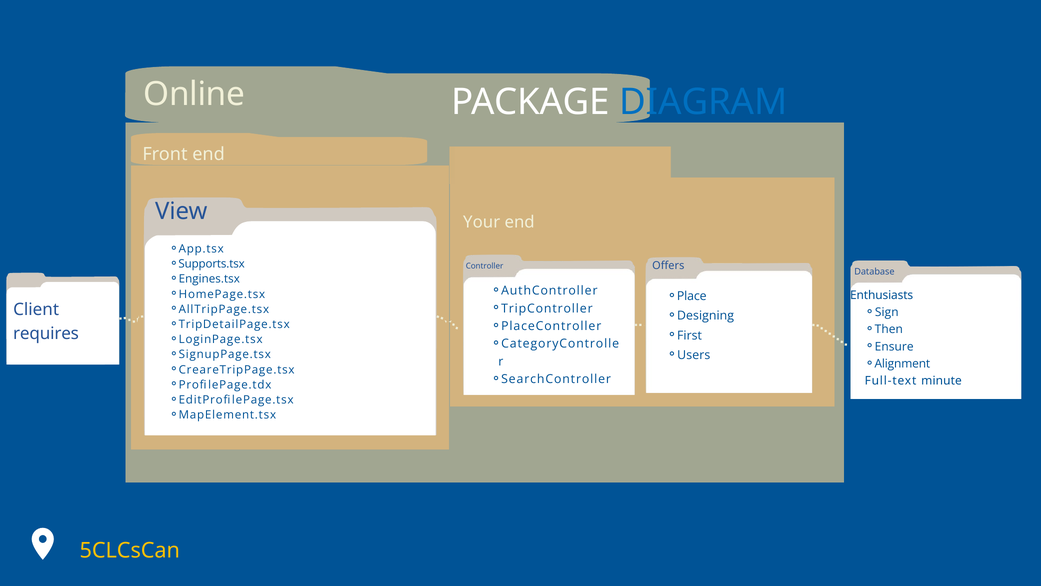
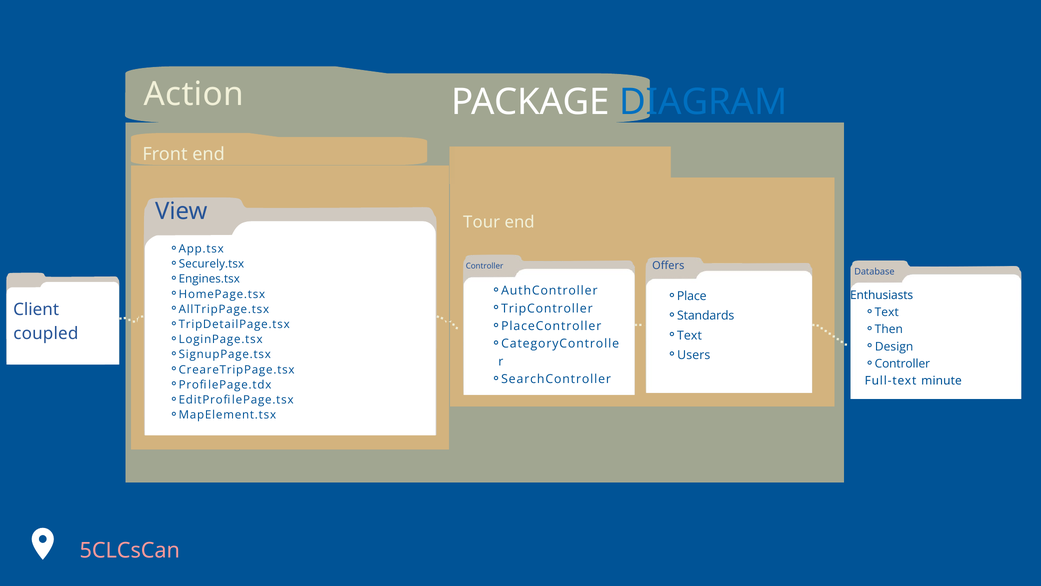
Online: Online -> Action
Your: Your -> Tour
Supports.tsx: Supports.tsx -> Securely.tsx
Sign at (887, 312): Sign -> Text
Designing: Designing -> Standards
requires: requires -> coupled
First at (690, 335): First -> Text
Ensure: Ensure -> Design
Alignment at (902, 364): Alignment -> Controller
5CLCsCan colour: yellow -> pink
